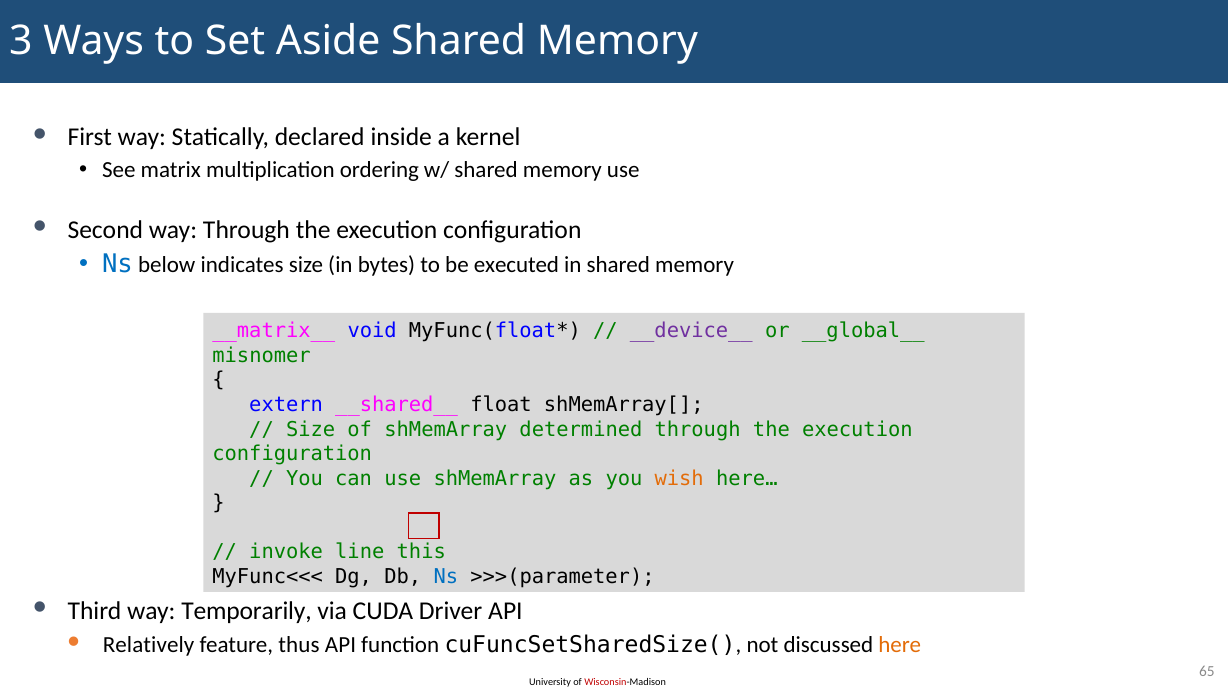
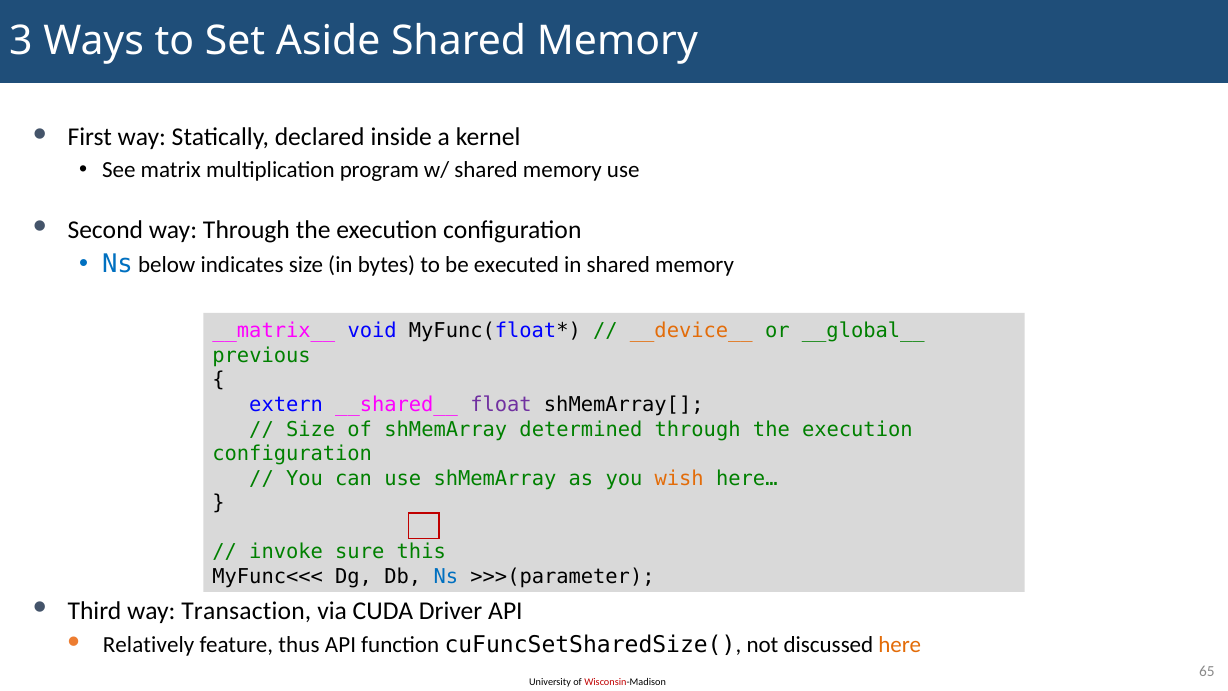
ordering: ordering -> program
__device__ colour: purple -> orange
misnomer: misnomer -> previous
float colour: black -> purple
line: line -> sure
Temporarily: Temporarily -> Transaction
